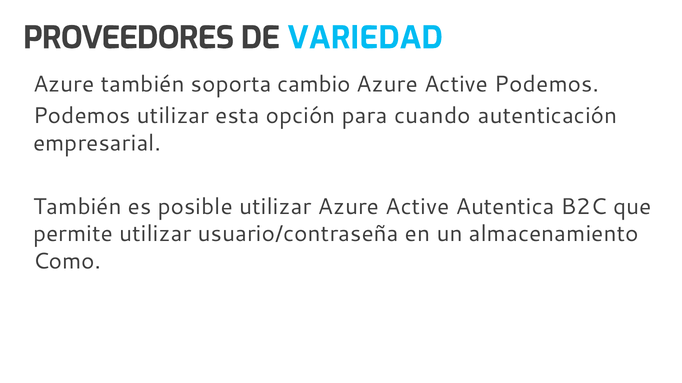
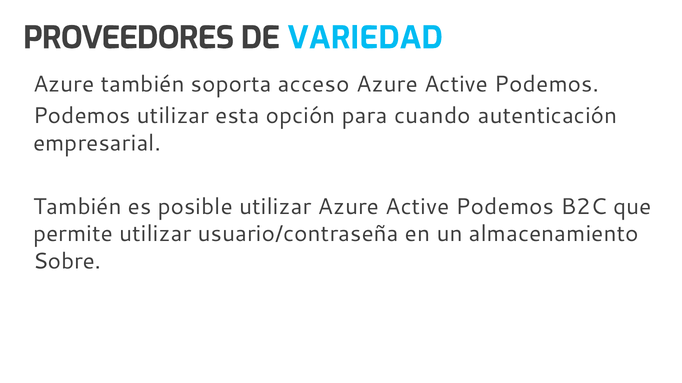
cambio: cambio -> acceso
utilizar Azure Active Autentica: Autentica -> Podemos
Como: Como -> Sobre
